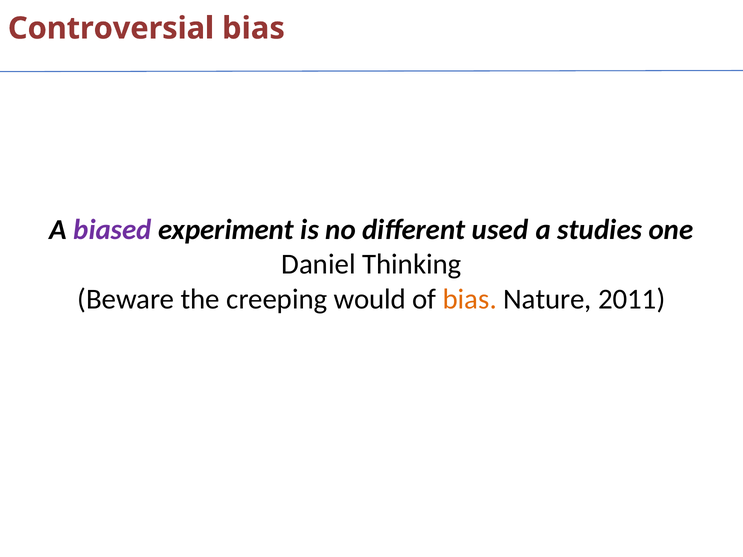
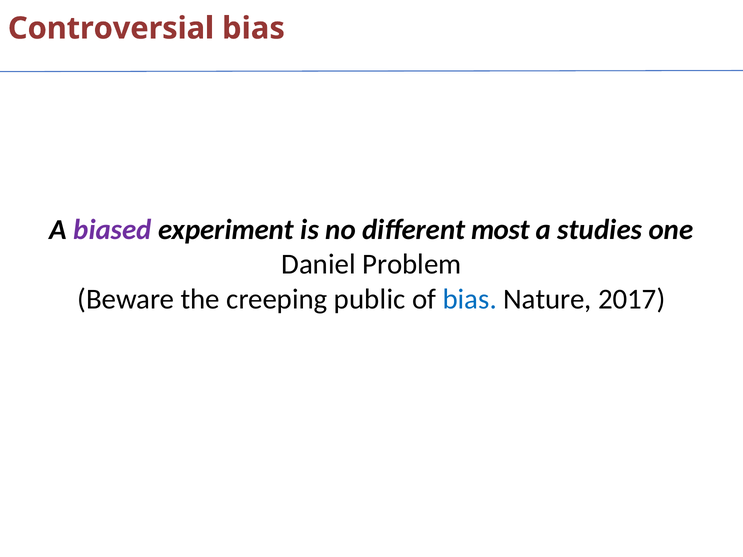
used: used -> most
Thinking: Thinking -> Problem
would: would -> public
bias at (470, 299) colour: orange -> blue
2011: 2011 -> 2017
